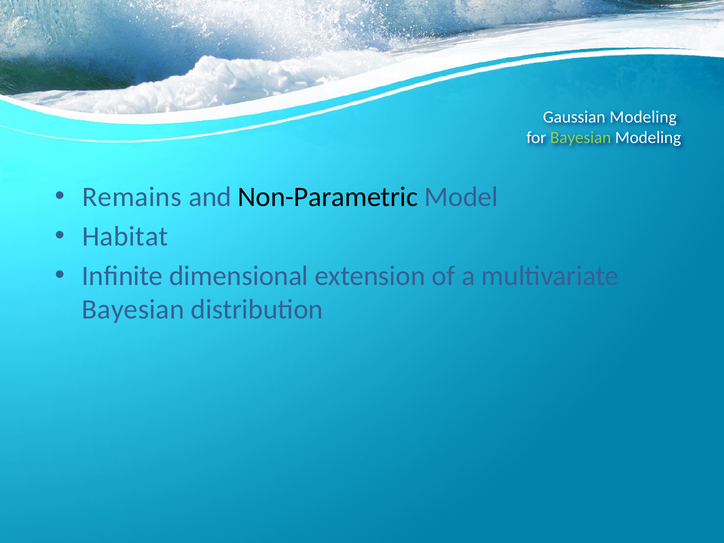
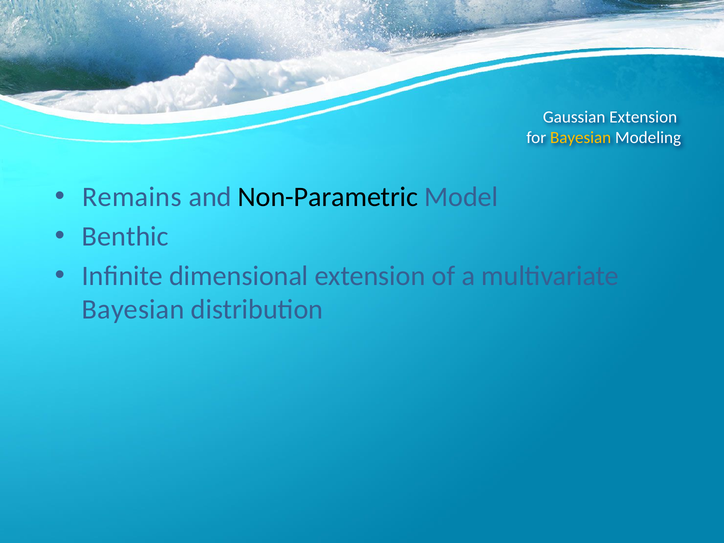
Gaussian Modeling: Modeling -> Extension
Bayesian at (581, 138) colour: light green -> yellow
Habitat: Habitat -> Benthic
